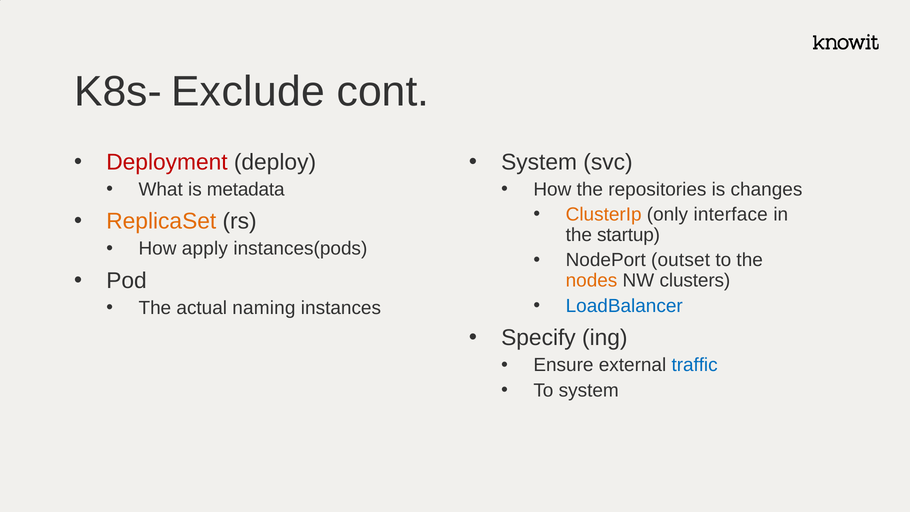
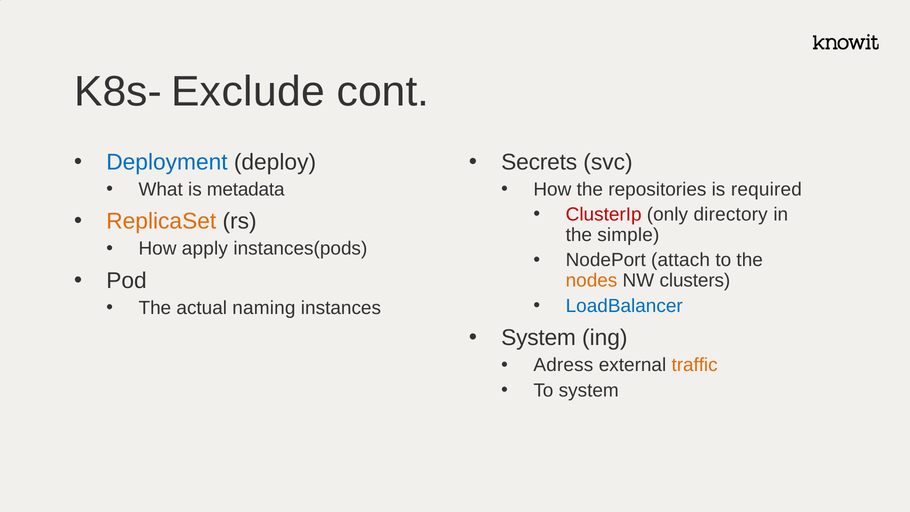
Deployment colour: red -> blue
System at (539, 162): System -> Secrets
changes: changes -> required
ClusterIp colour: orange -> red
interface: interface -> directory
startup: startup -> simple
outset: outset -> attach
Specify at (538, 338): Specify -> System
Ensure: Ensure -> Adress
traffic colour: blue -> orange
